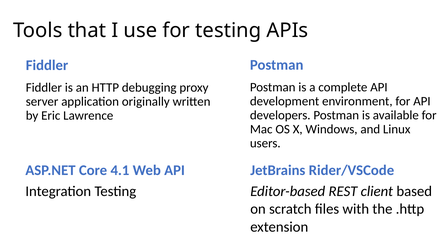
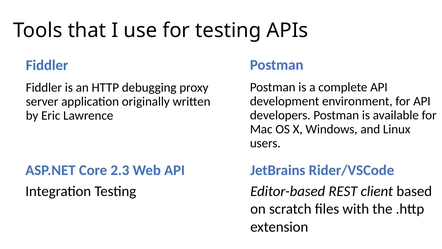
4.1: 4.1 -> 2.3
